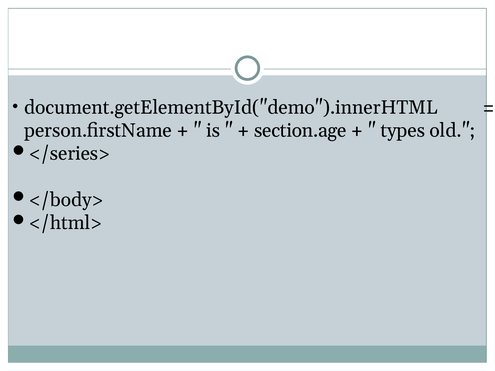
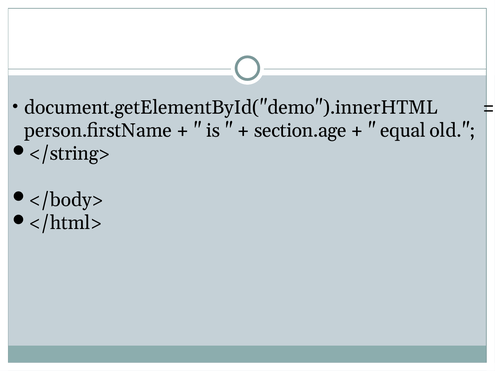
types: types -> equal
</series>: </series> -> </string>
